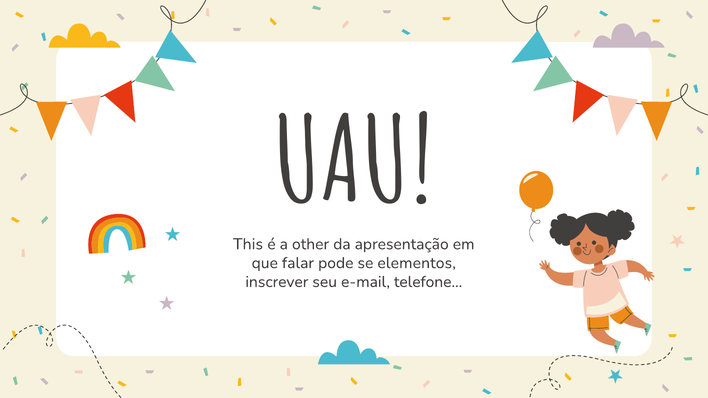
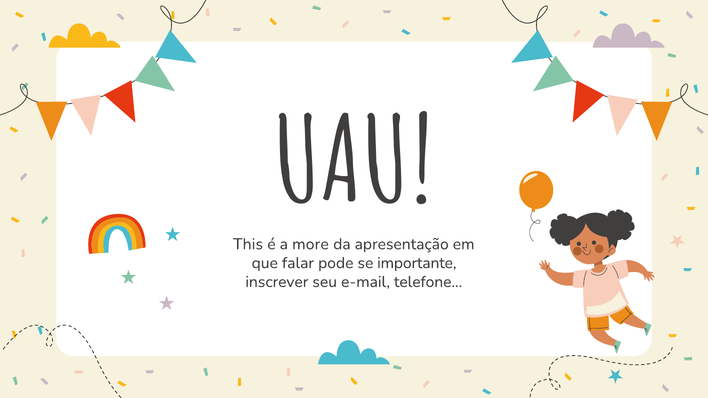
other: other -> more
elementos: elementos -> importante
